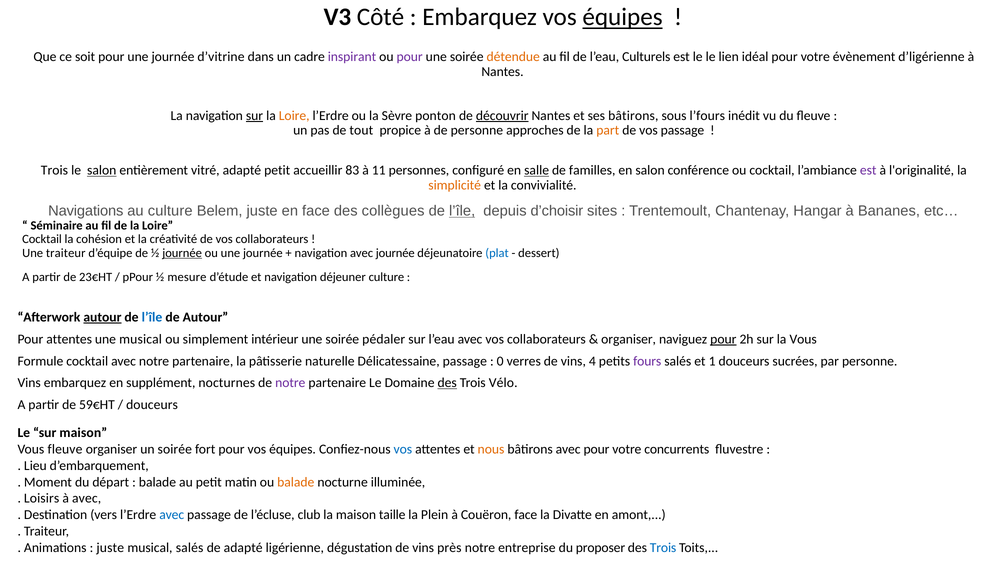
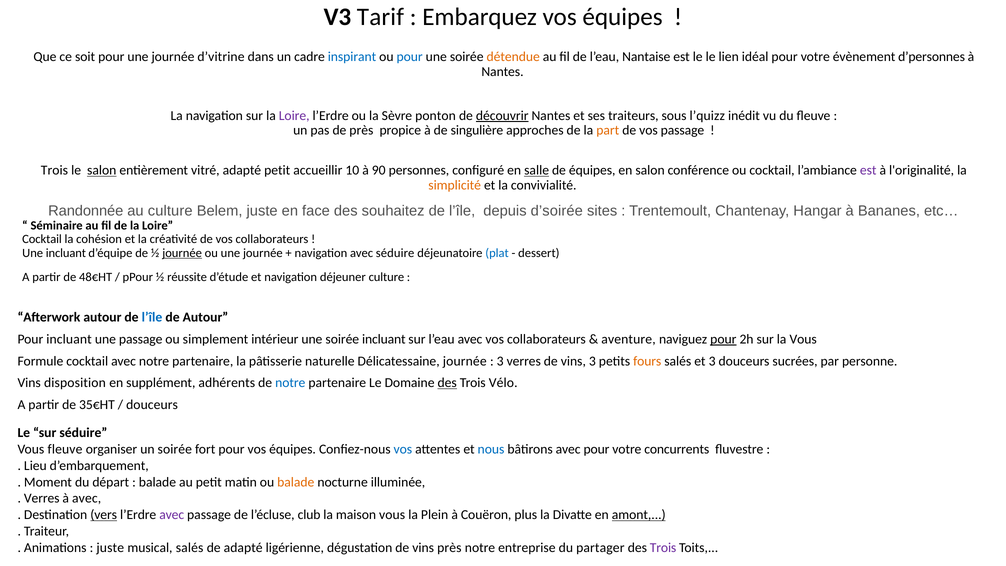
Côté: Côté -> Tarif
équipes at (622, 17) underline: present -> none
inspirant colour: purple -> blue
pour at (410, 57) colour: purple -> blue
Culturels: Culturels -> Nantaise
d’ligérienne: d’ligérienne -> d’personnes
sur at (255, 116) underline: present -> none
Loire at (294, 116) colour: orange -> purple
ses bâtirons: bâtirons -> traiteurs
l’fours: l’fours -> l’quizz
de tout: tout -> près
de personne: personne -> singulière
83: 83 -> 10
11: 11 -> 90
de familles: familles -> équipes
Navigations: Navigations -> Randonnée
collègues: collègues -> souhaitez
l’île at (462, 211) underline: present -> none
d’choisir: d’choisir -> d’soirée
Une traiteur: traiteur -> incluant
avec journée: journée -> séduire
23€HT: 23€HT -> 48€HT
mesure: mesure -> réussite
autour at (102, 317) underline: present -> none
Pour attentes: attentes -> incluant
une musical: musical -> passage
soirée pédaler: pédaler -> incluant
organiser at (629, 339): organiser -> aventure
Délicatessaine passage: passage -> journée
0 at (500, 361): 0 -> 3
vins 4: 4 -> 3
fours colour: purple -> orange
et 1: 1 -> 3
Vins embarquez: embarquez -> disposition
nocturnes: nocturnes -> adhérents
notre at (290, 383) colour: purple -> blue
59€HT: 59€HT -> 35€HT
sur maison: maison -> séduire
nous colour: orange -> blue
Loisirs at (42, 498): Loisirs -> Verres
vers underline: none -> present
avec at (172, 515) colour: blue -> purple
maison taille: taille -> vous
Couëron face: face -> plus
amont underline: none -> present
proposer: proposer -> partager
Trois at (663, 547) colour: blue -> purple
